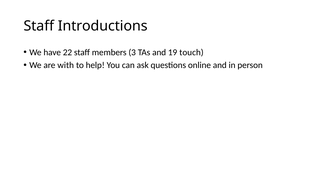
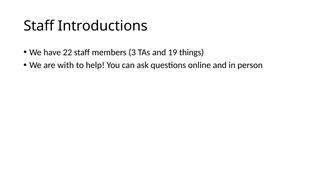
touch: touch -> things
